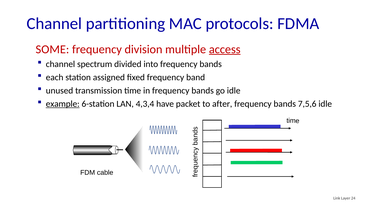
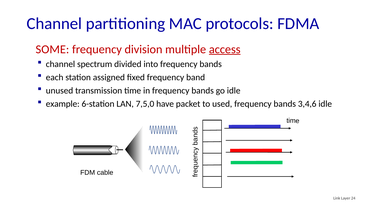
example underline: present -> none
4,3,4: 4,3,4 -> 7,5,0
after: after -> used
7,5,6: 7,5,6 -> 3,4,6
